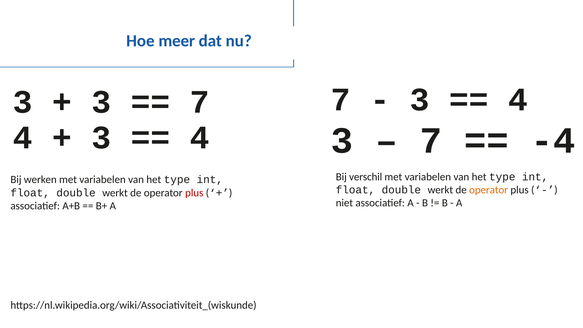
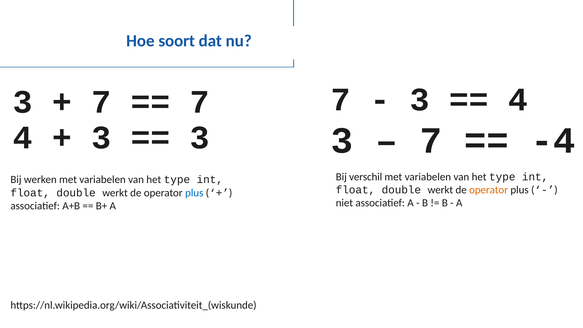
meer: meer -> soort
3 at (101, 102): 3 -> 7
4 at (200, 138): 4 -> 3
plus at (194, 193) colour: red -> blue
